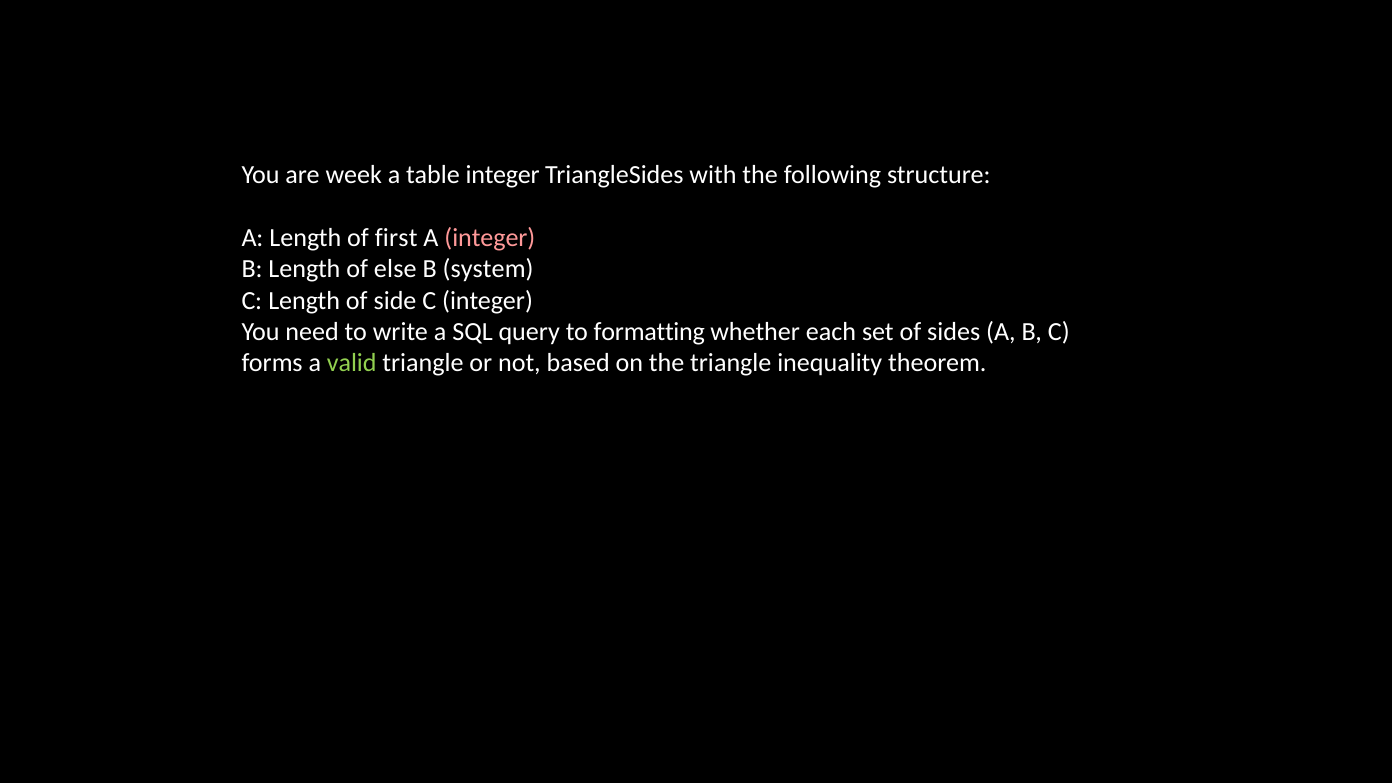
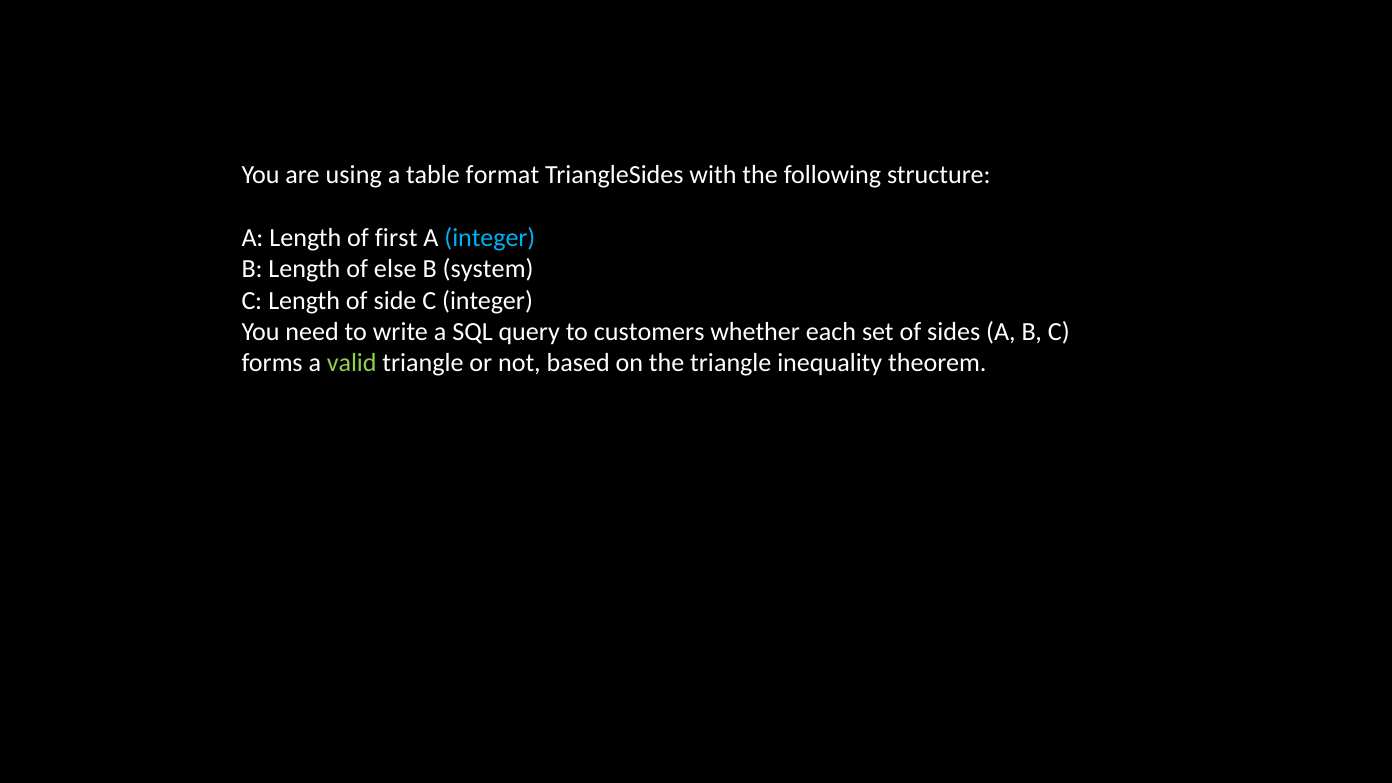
week: week -> using
table integer: integer -> format
integer at (490, 238) colour: pink -> light blue
formatting: formatting -> customers
